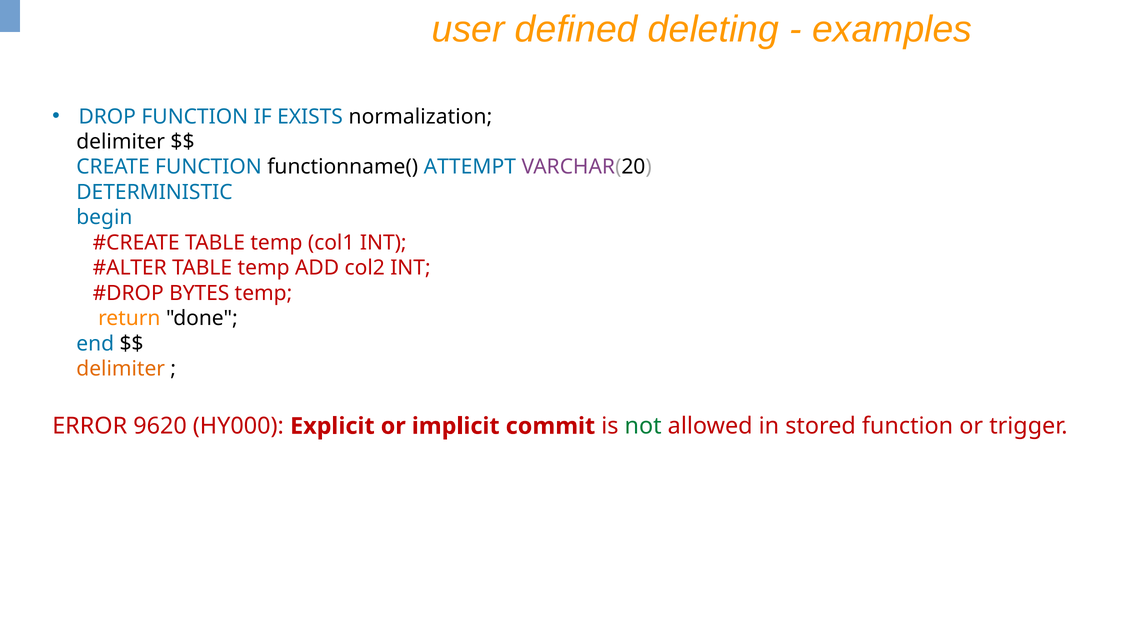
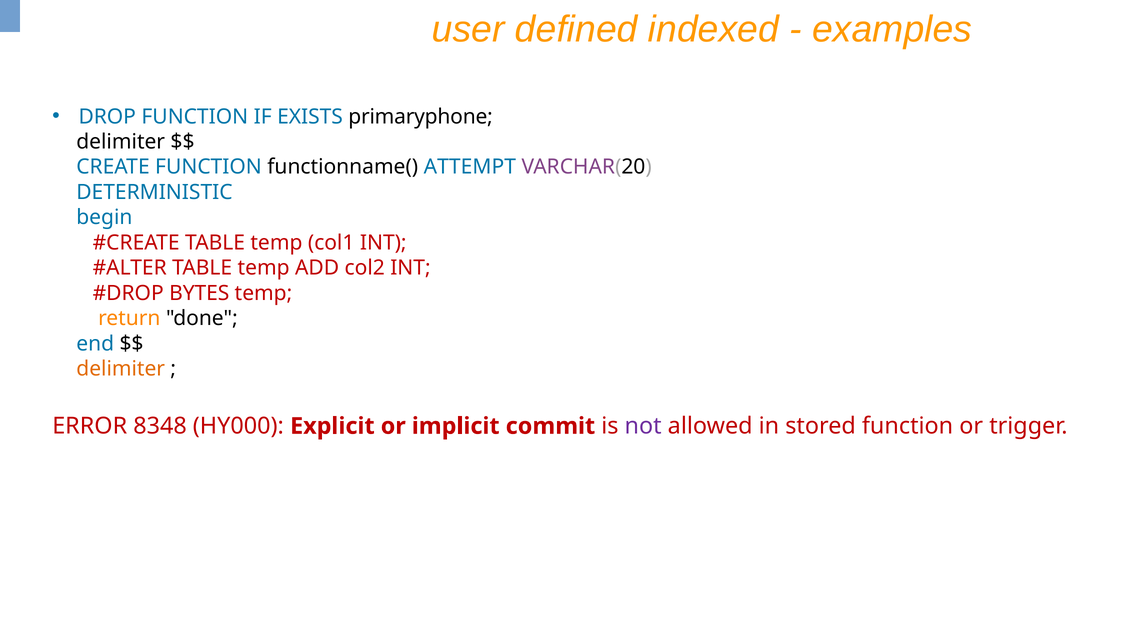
deleting: deleting -> indexed
normalization: normalization -> primaryphone
9620: 9620 -> 8348
not colour: green -> purple
